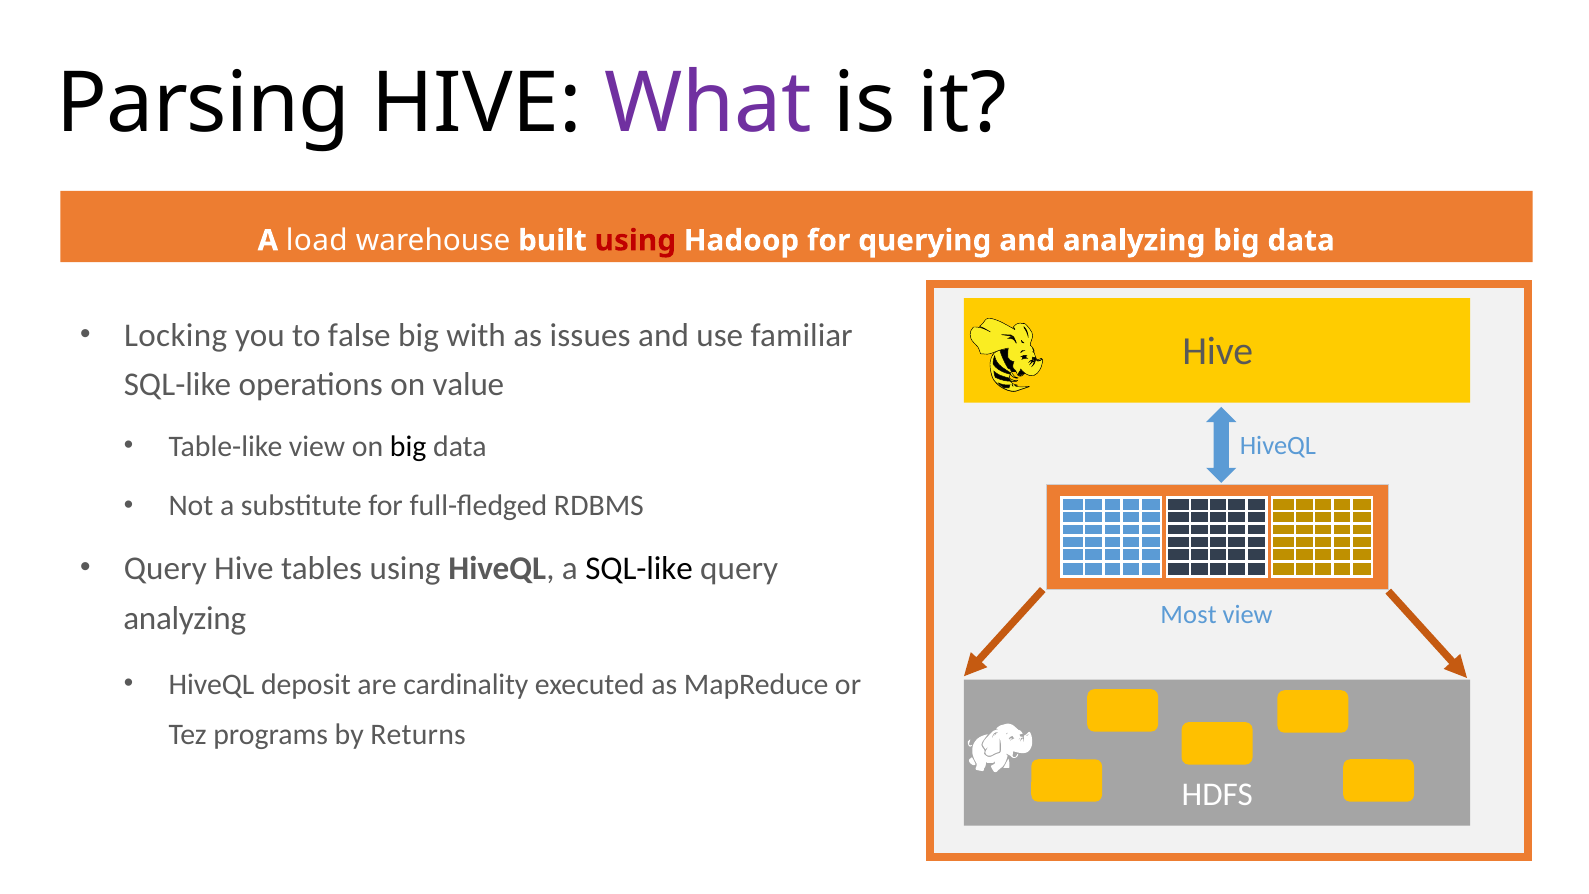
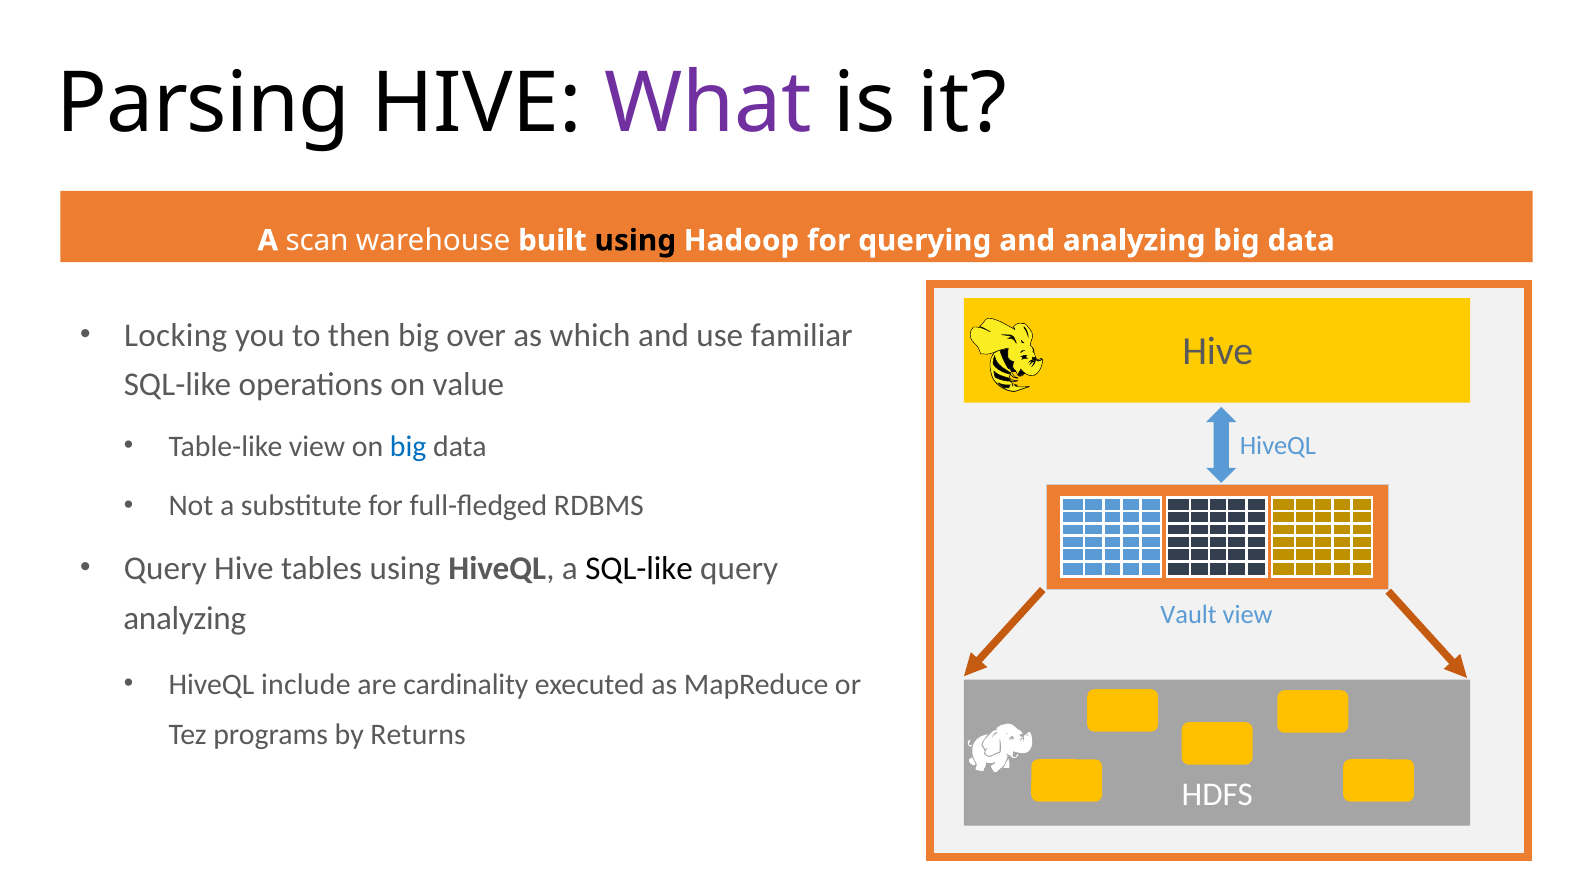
load: load -> scan
using at (635, 241) colour: red -> black
false: false -> then
with: with -> over
issues: issues -> which
big at (408, 446) colour: black -> blue
Most: Most -> Vault
deposit: deposit -> include
